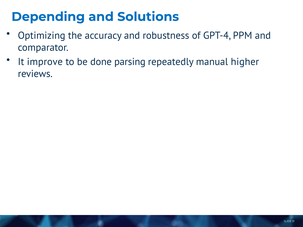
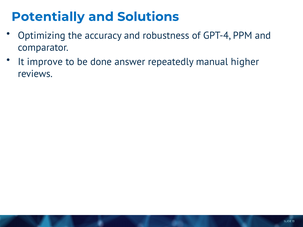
Depending: Depending -> Potentially
parsing: parsing -> answer
